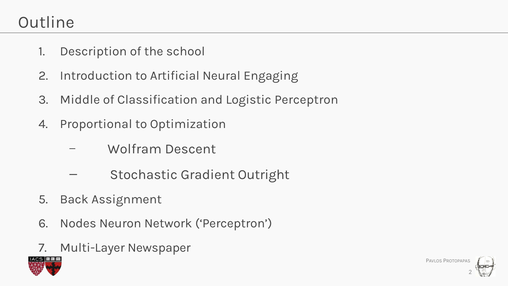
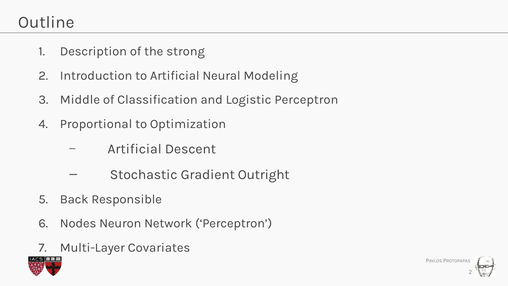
school: school -> strong
Engaging: Engaging -> Modeling
Wolfram at (135, 149): Wolfram -> Artificial
Assignment: Assignment -> Responsible
Newspaper: Newspaper -> Covariates
